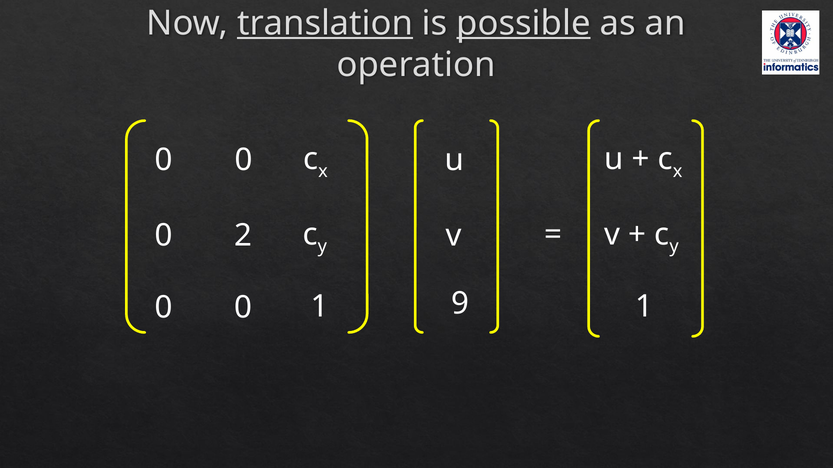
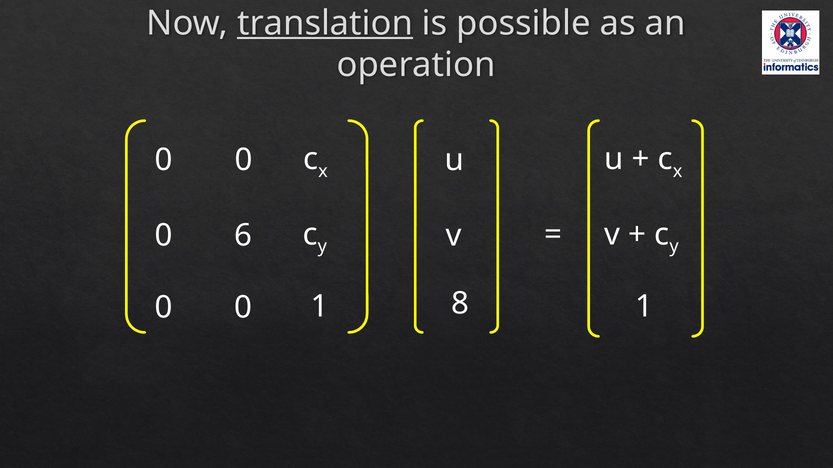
possible underline: present -> none
2: 2 -> 6
9: 9 -> 8
